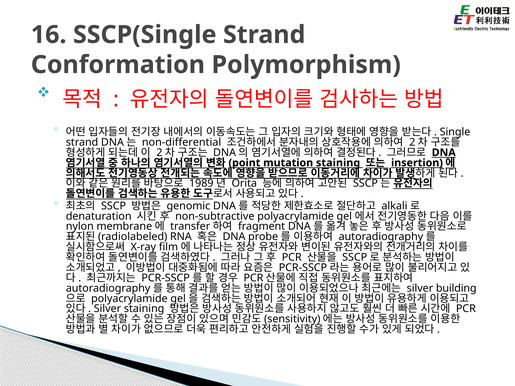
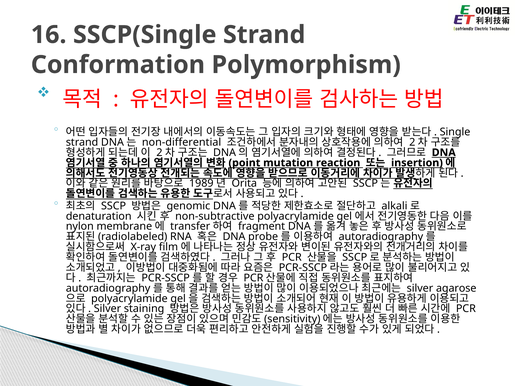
mutation staining: staining -> reaction
building: building -> agarose
